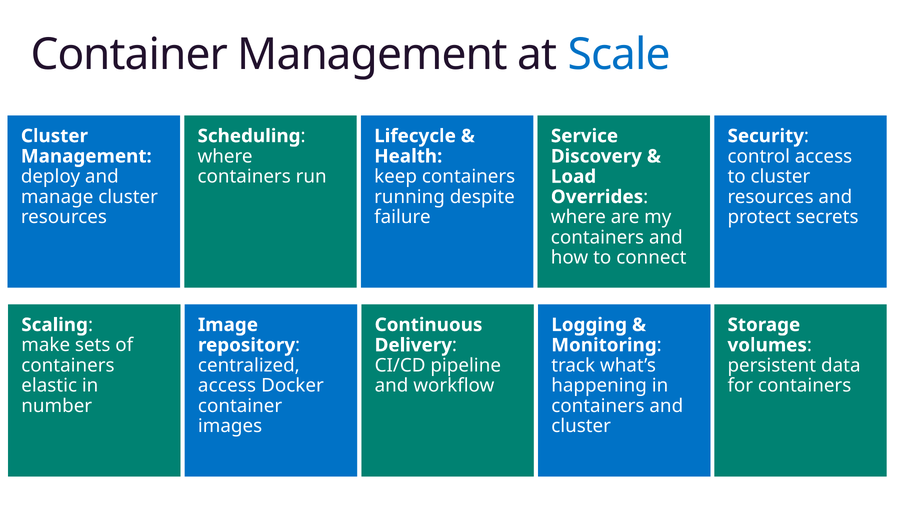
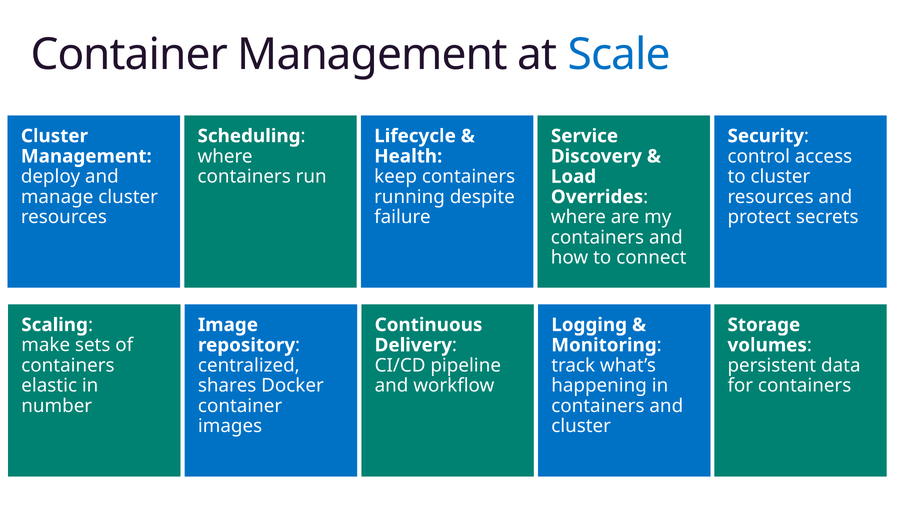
access at (227, 386): access -> shares
